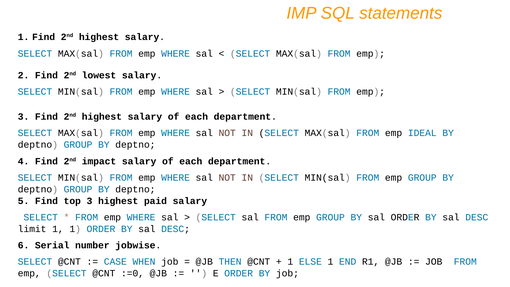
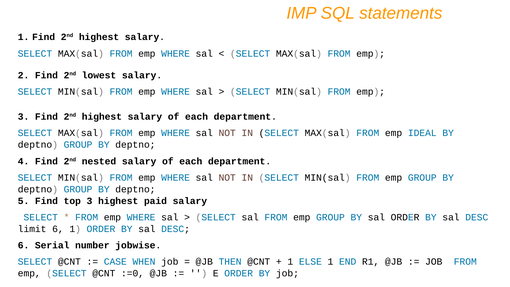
impact: impact -> nested
limit 1: 1 -> 6
